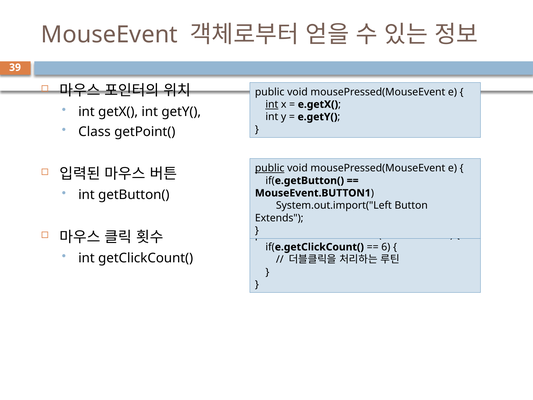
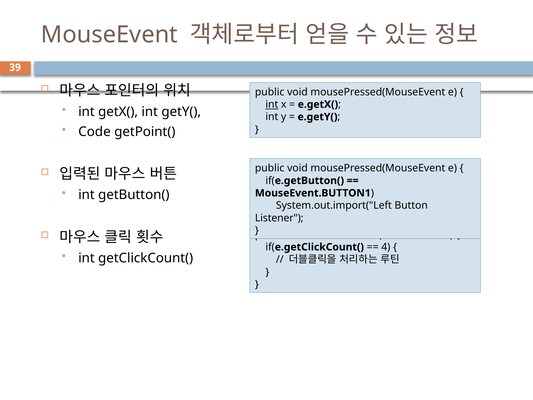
Class: Class -> Code
public at (270, 168) underline: present -> none
Extends: Extends -> Listener
6: 6 -> 4
